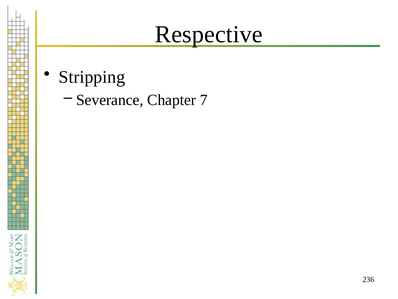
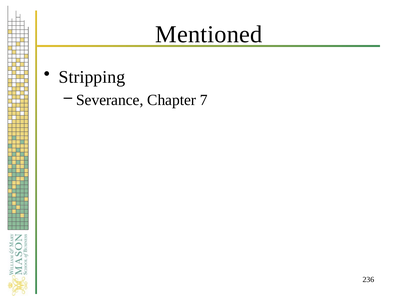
Respective: Respective -> Mentioned
